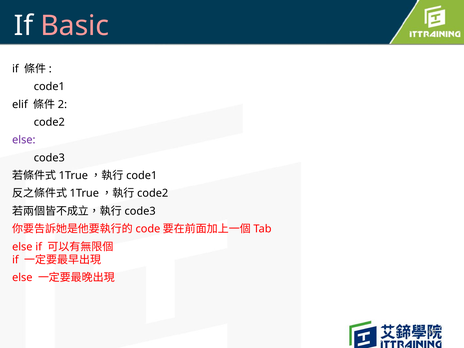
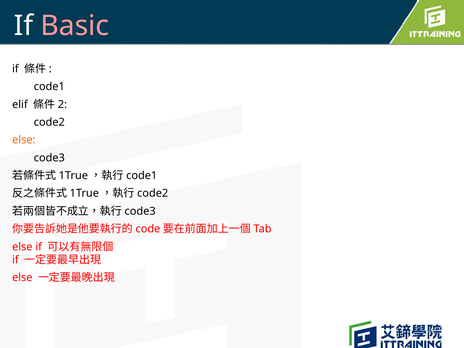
else at (24, 140) colour: purple -> orange
